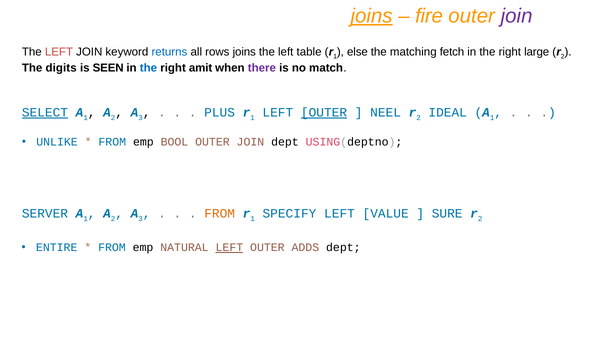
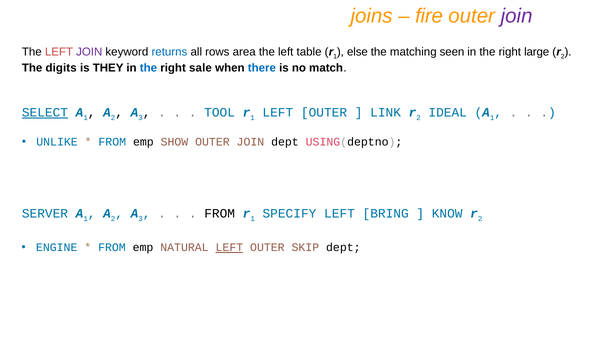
joins at (372, 16) underline: present -> none
JOIN at (89, 52) colour: black -> purple
rows joins: joins -> area
fetch: fetch -> seen
SEEN: SEEN -> THEY
amit: amit -> sale
there colour: purple -> blue
PLUS: PLUS -> TOOL
OUTER at (324, 113) underline: present -> none
NEEL: NEEL -> LINK
BOOL: BOOL -> SHOW
FROM at (220, 214) colour: orange -> black
VALUE: VALUE -> BRING
SURE: SURE -> KNOW
ENTIRE: ENTIRE -> ENGINE
ADDS: ADDS -> SKIP
